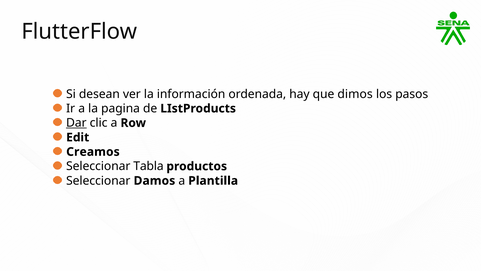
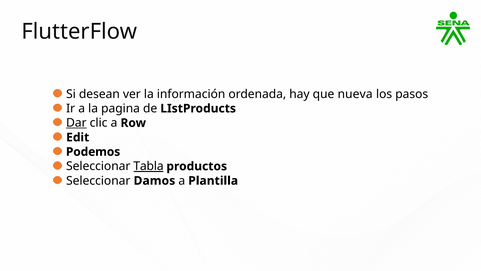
dimos: dimos -> nueva
Creamos: Creamos -> Podemos
Tabla underline: none -> present
